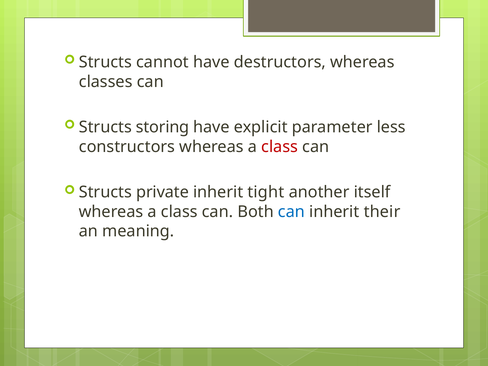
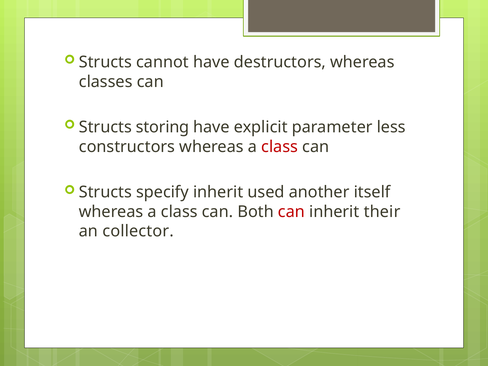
private: private -> specify
tight: tight -> used
can at (291, 212) colour: blue -> red
meaning: meaning -> collector
